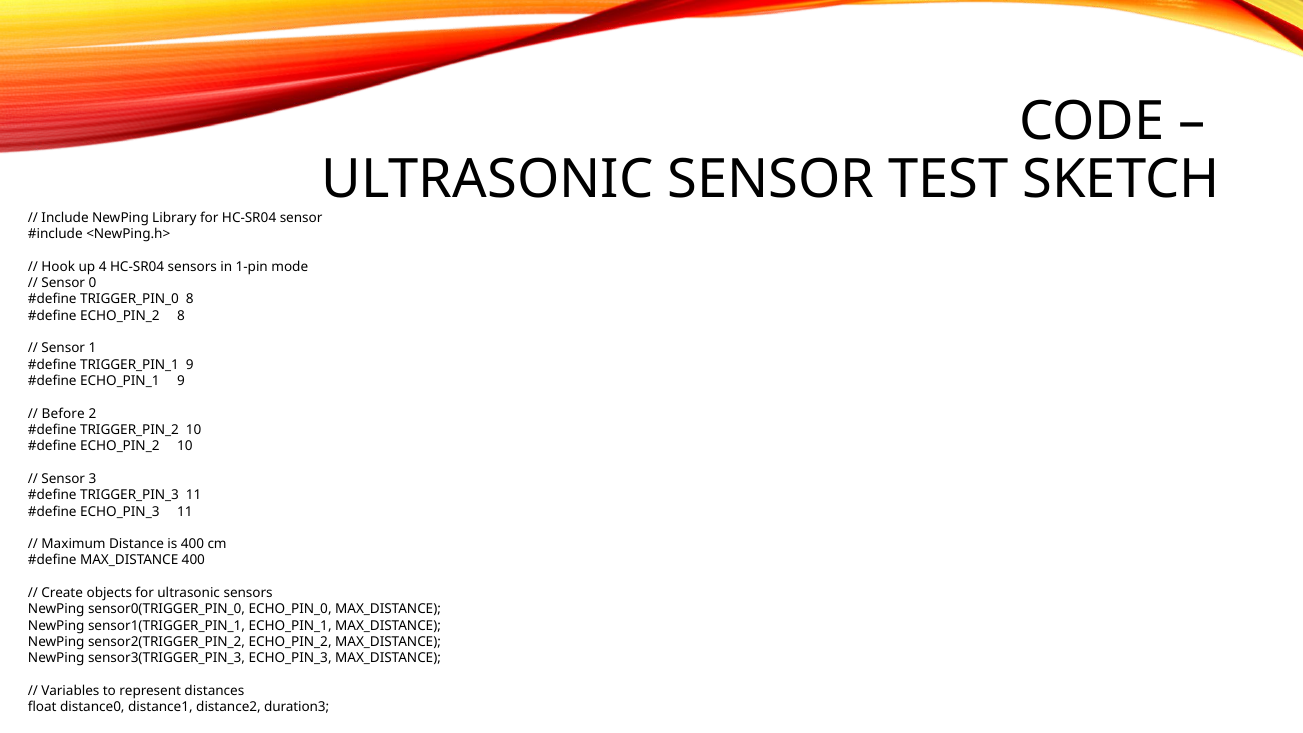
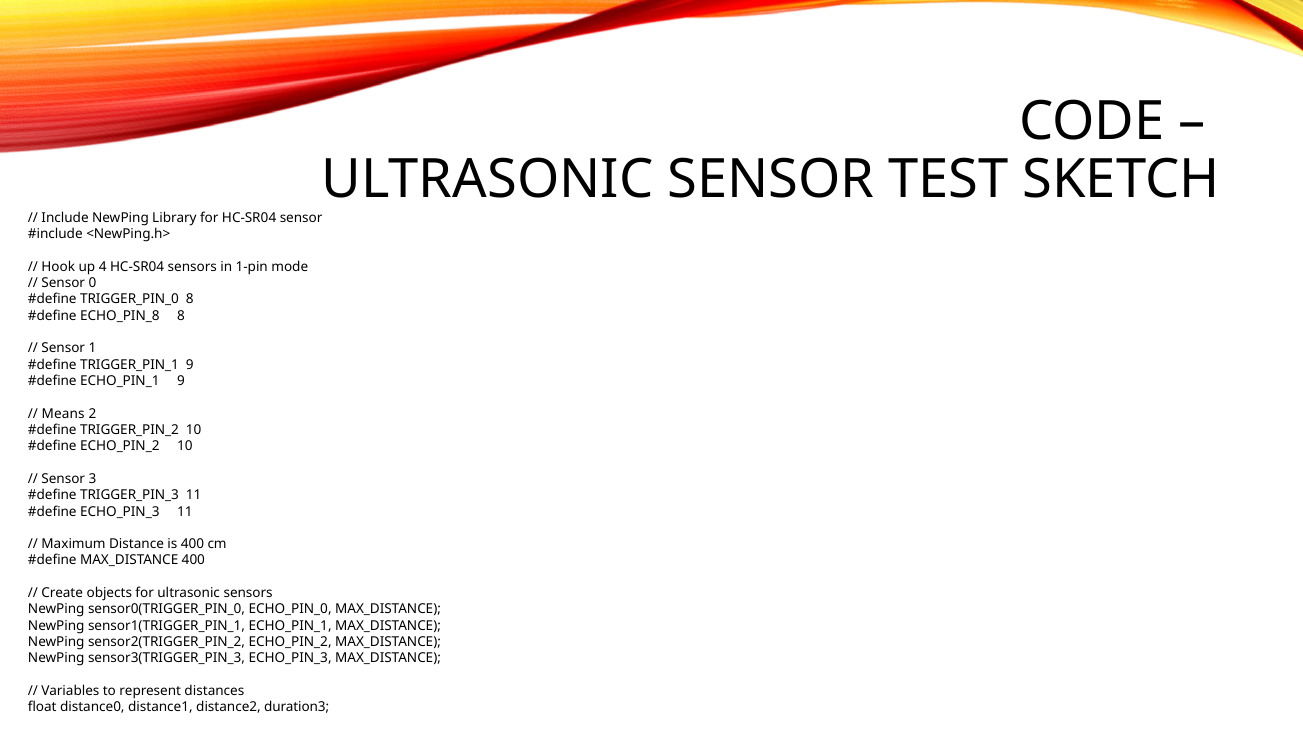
ECHO_PIN_2 at (120, 316): ECHO_PIN_2 -> ECHO_PIN_8
Before: Before -> Means
